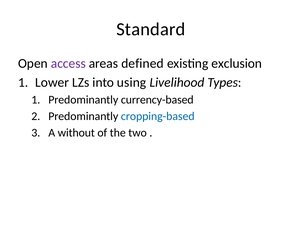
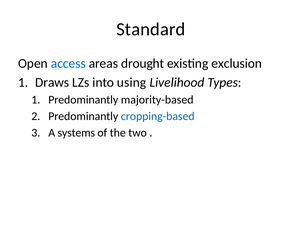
access colour: purple -> blue
defined: defined -> drought
Lower: Lower -> Draws
currency-based: currency-based -> majority-based
without: without -> systems
